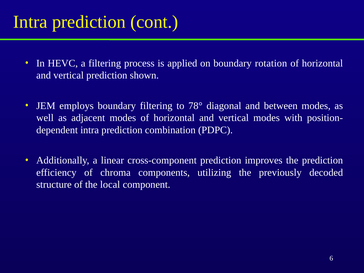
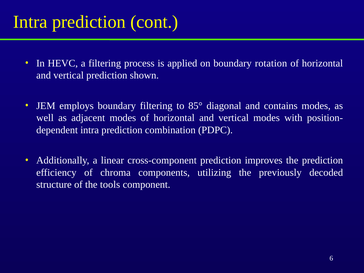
78°: 78° -> 85°
between: between -> contains
local: local -> tools
